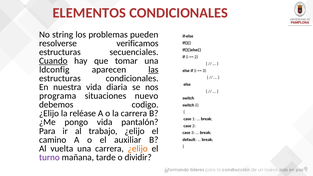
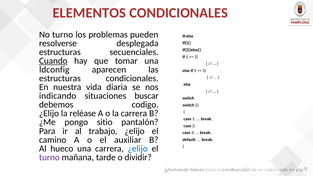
No string: string -> turno
verificamos: verificamos -> desplegada
las underline: present -> none
programa: programa -> indicando
nuevo: nuevo -> buscar
pongo vida: vida -> sitio
vuelta: vuelta -> hueco
¿elijo at (138, 149) colour: orange -> blue
